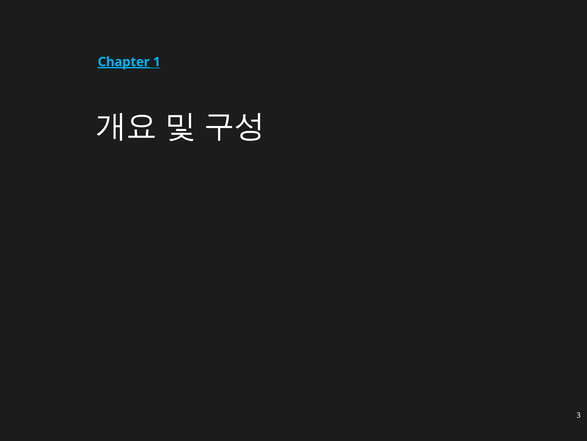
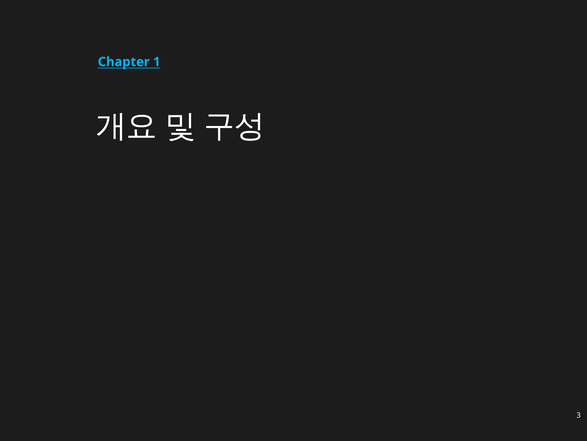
Chapter underline: present -> none
